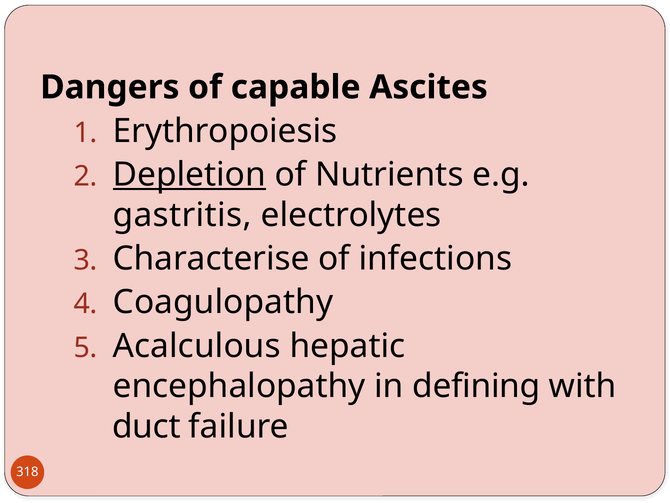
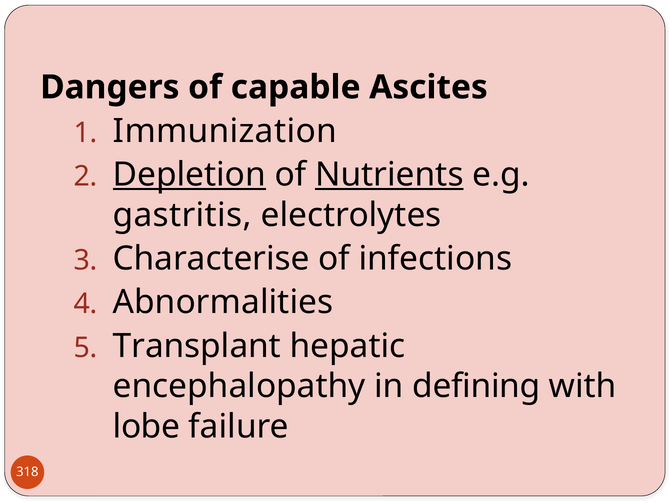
Erythropoiesis: Erythropoiesis -> Immunization
Nutrients underline: none -> present
Coagulopathy: Coagulopathy -> Abnormalities
Acalculous: Acalculous -> Transplant
duct: duct -> lobe
